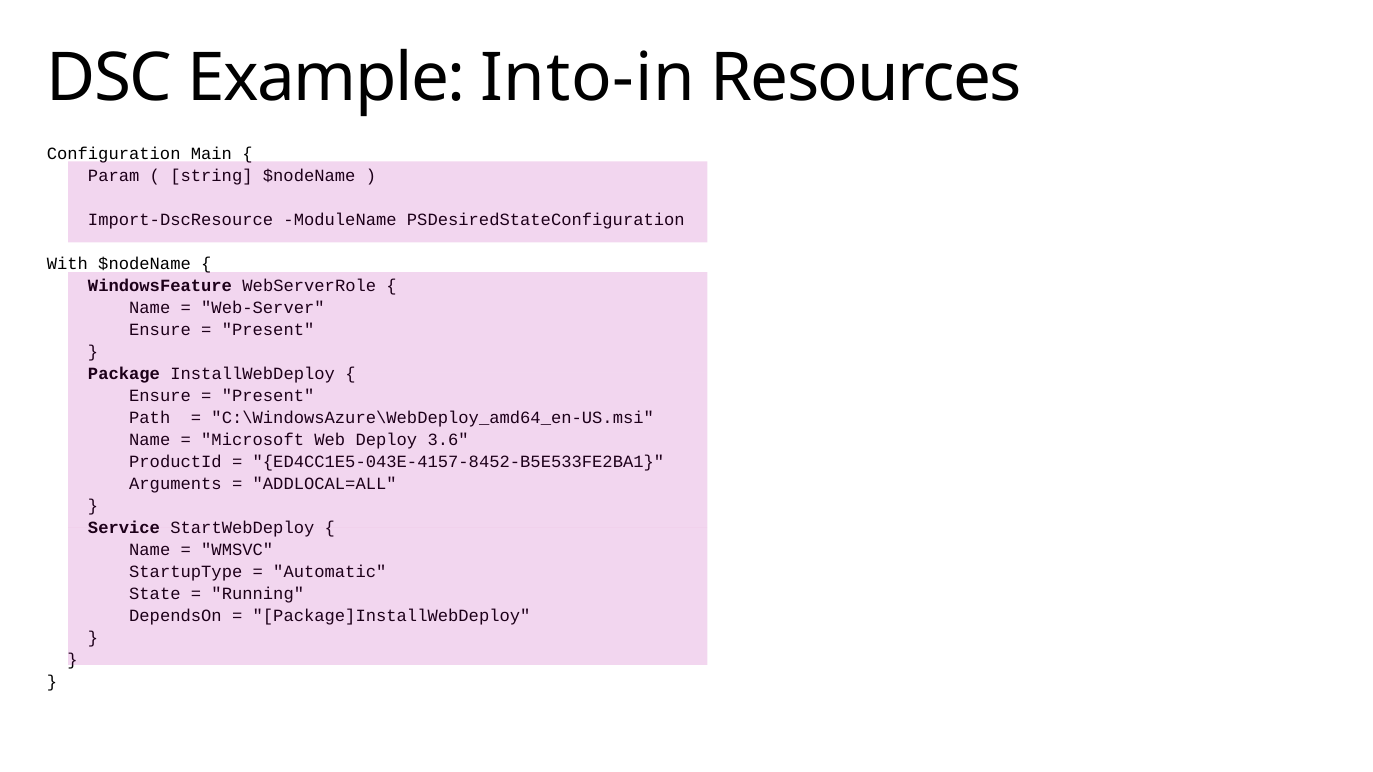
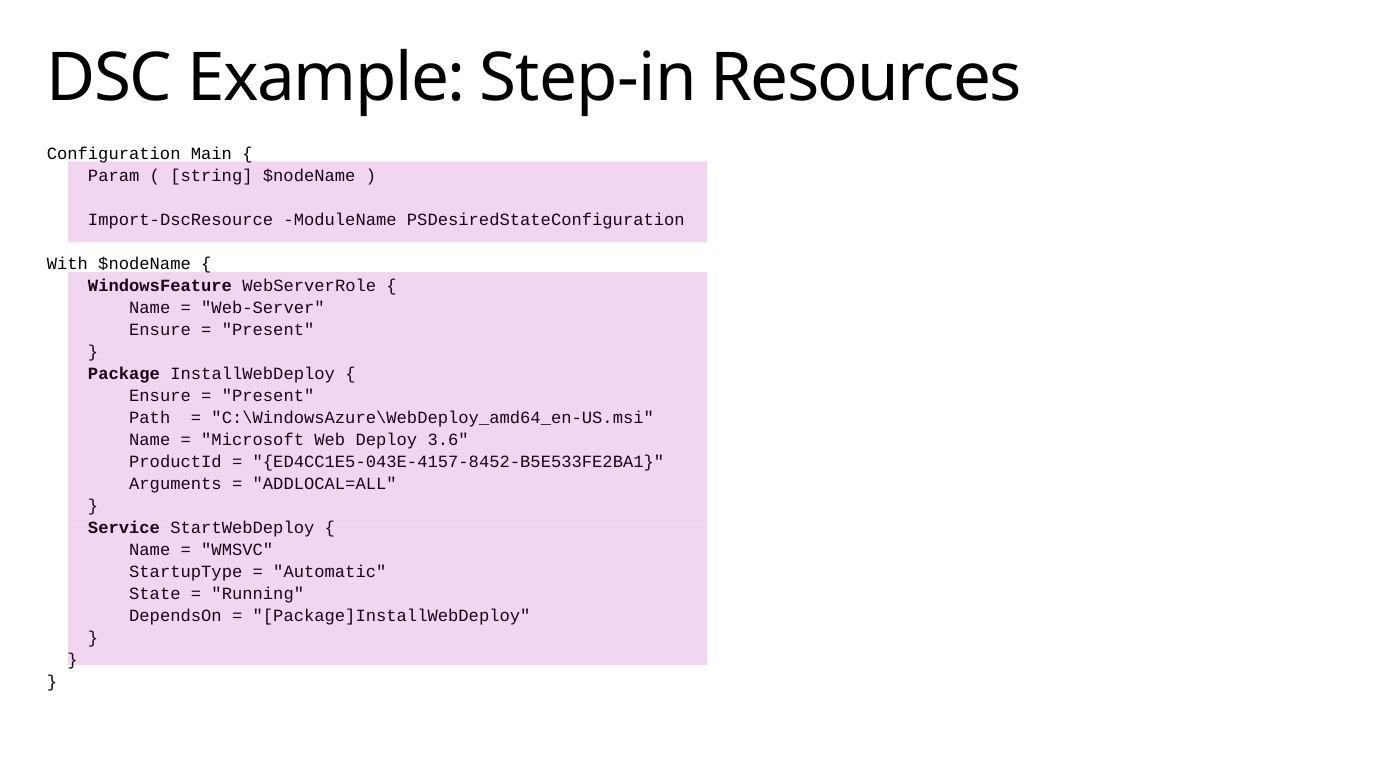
Into-in: Into-in -> Step-in
